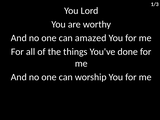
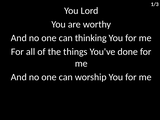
amazed: amazed -> thinking
